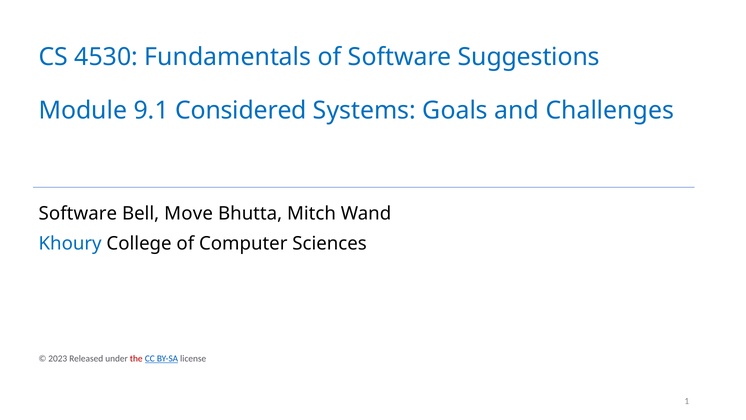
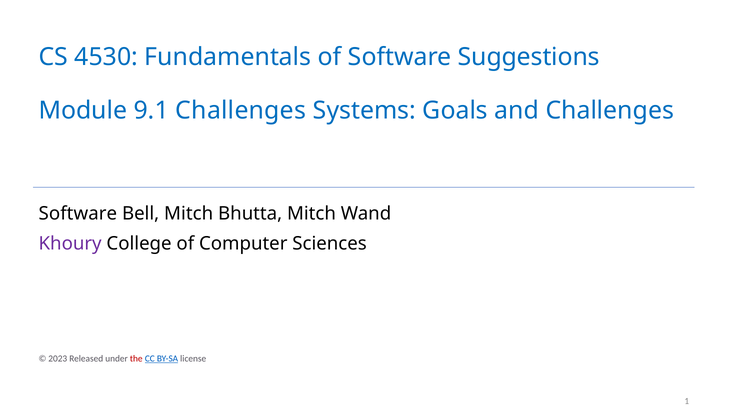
9.1 Considered: Considered -> Challenges
Bell Move: Move -> Mitch
Khoury colour: blue -> purple
